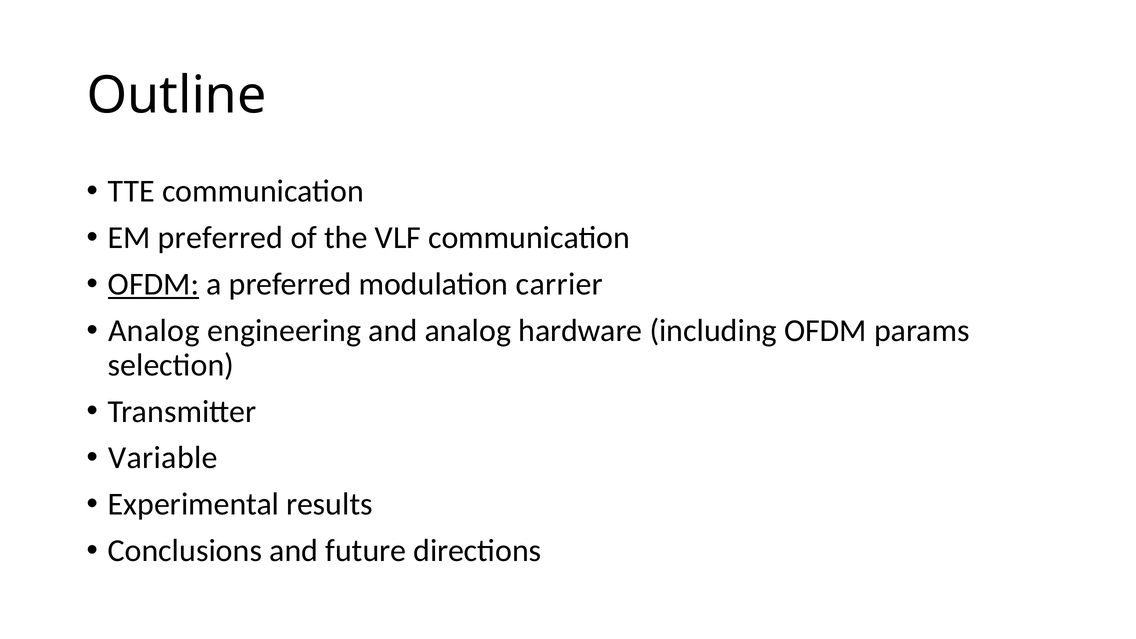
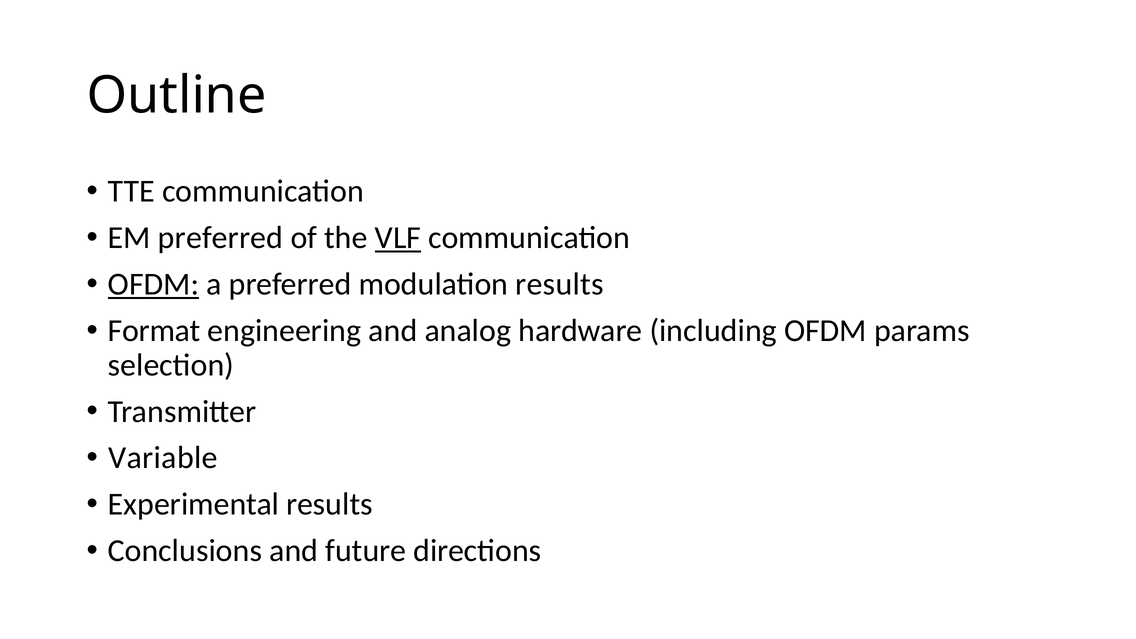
VLF underline: none -> present
modulation carrier: carrier -> results
Analog at (154, 331): Analog -> Format
